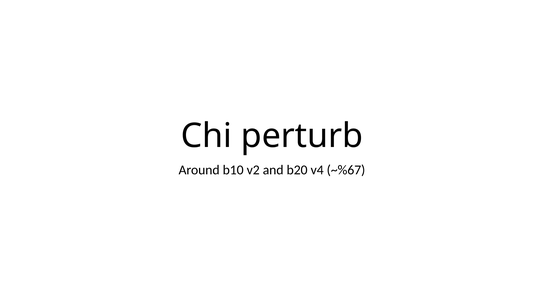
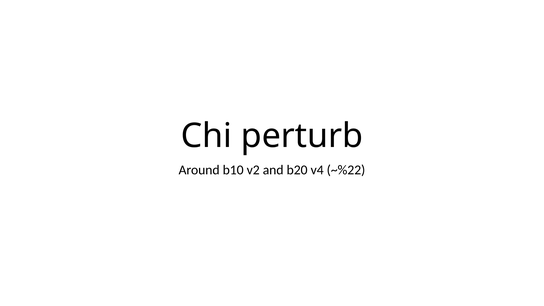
~%67: ~%67 -> ~%22
